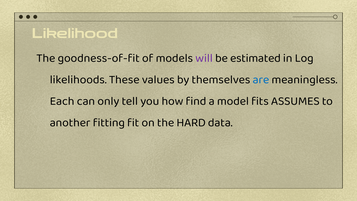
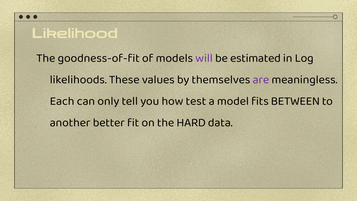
are colour: blue -> purple
find: find -> test
ASSUMES: ASSUMES -> BETWEEN
fitting: fitting -> better
